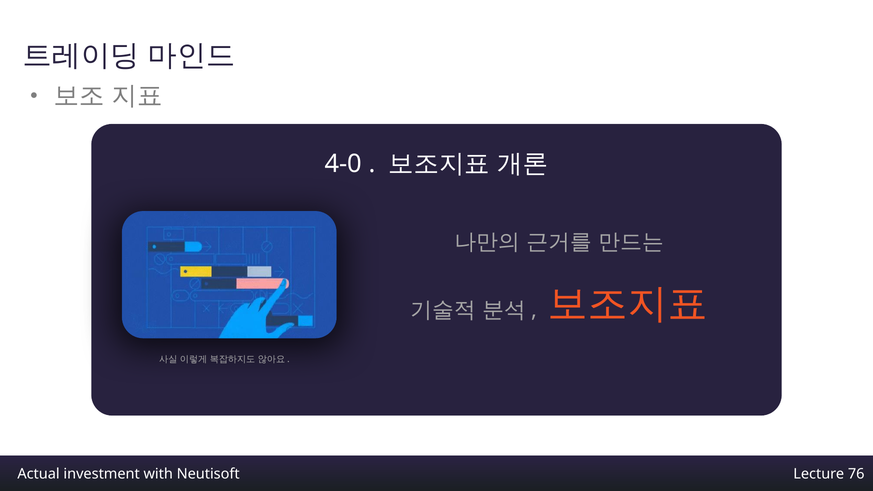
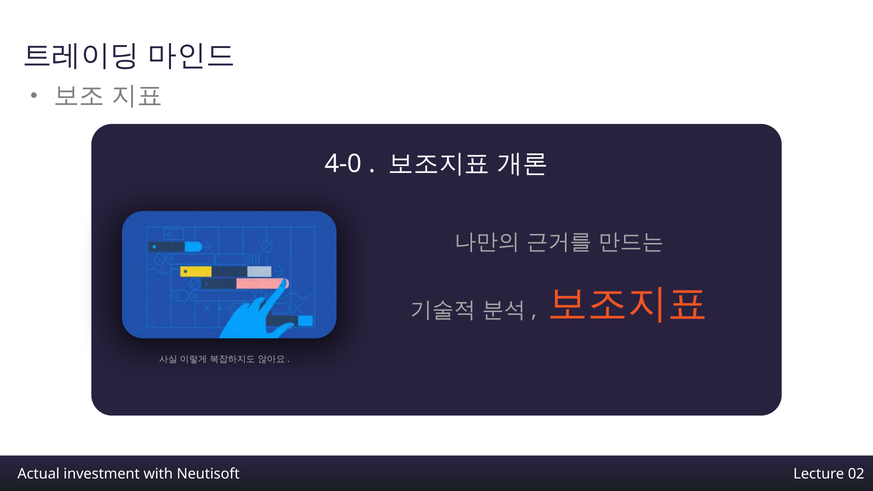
76: 76 -> 02
